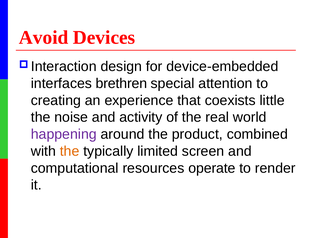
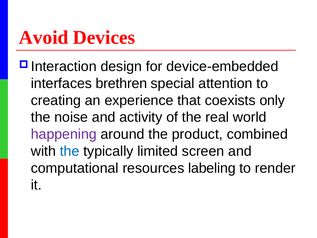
little: little -> only
the at (70, 151) colour: orange -> blue
operate: operate -> labeling
